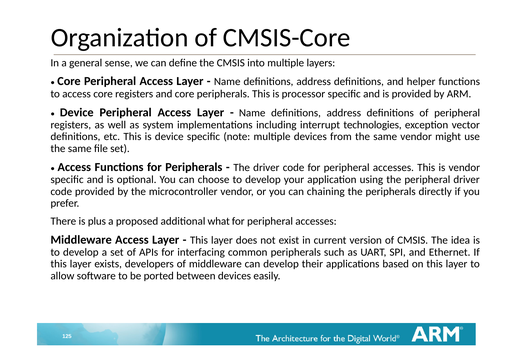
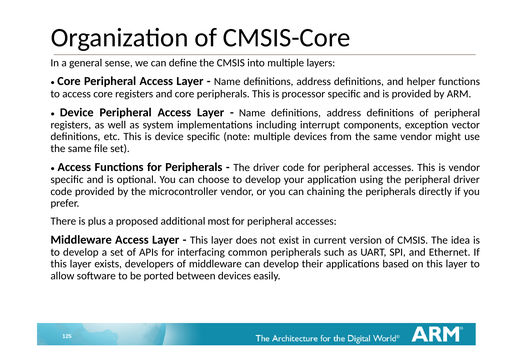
technologies: technologies -> components
what: what -> most
